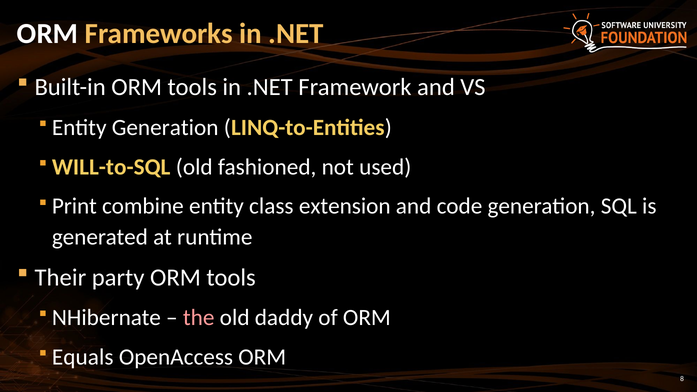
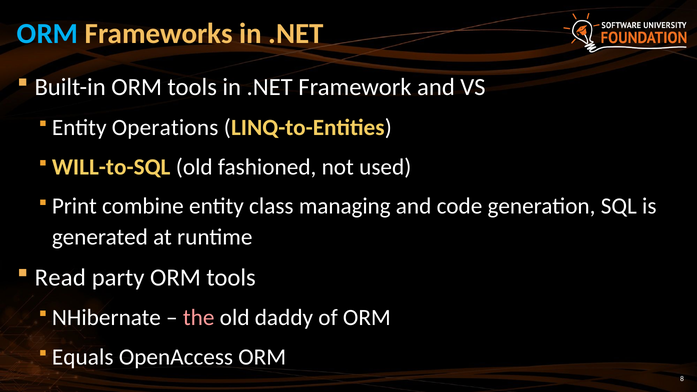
ORM at (48, 34) colour: white -> light blue
Entity Generation: Generation -> Operations
extension: extension -> managing
Their: Their -> Read
